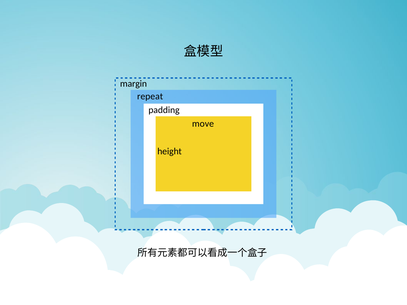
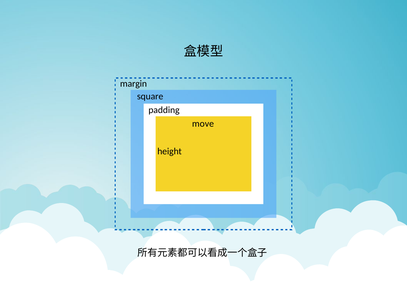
repeat: repeat -> square
